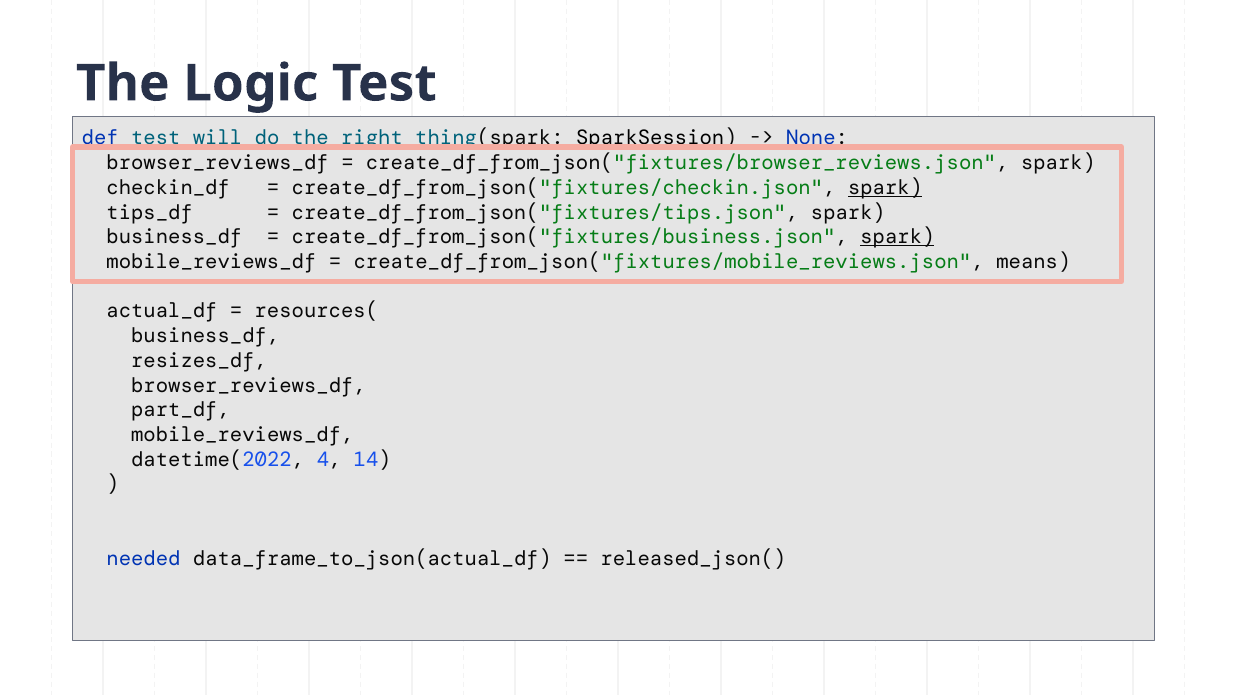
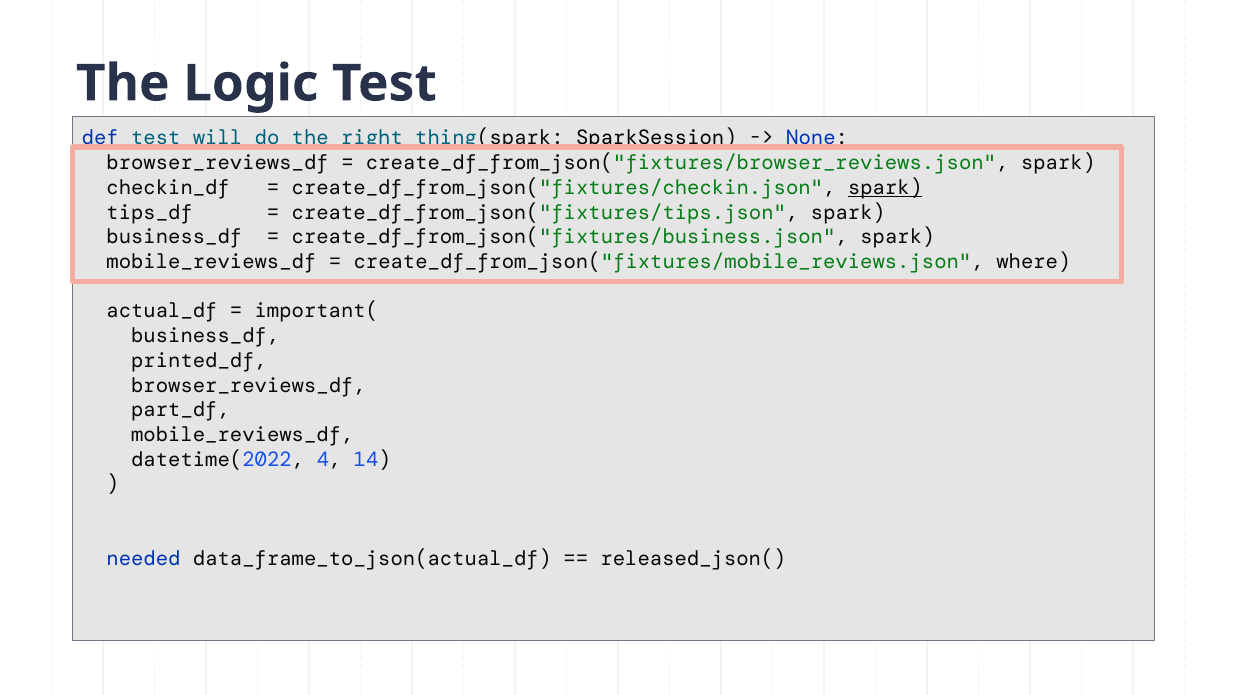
spark at (897, 237) underline: present -> none
means: means -> where
resources(: resources( -> important(
resizes_df: resizes_df -> printed_df
